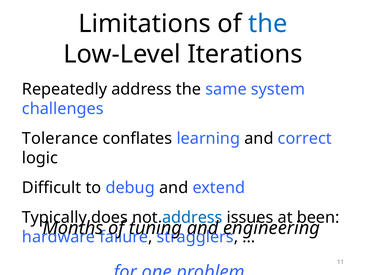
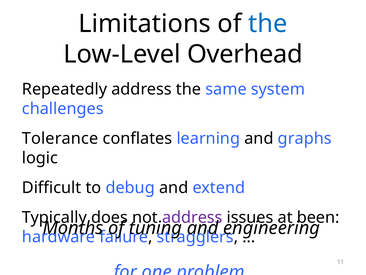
Iterations: Iterations -> Overhead
correct: correct -> graphs
address at (192, 217) colour: blue -> purple
